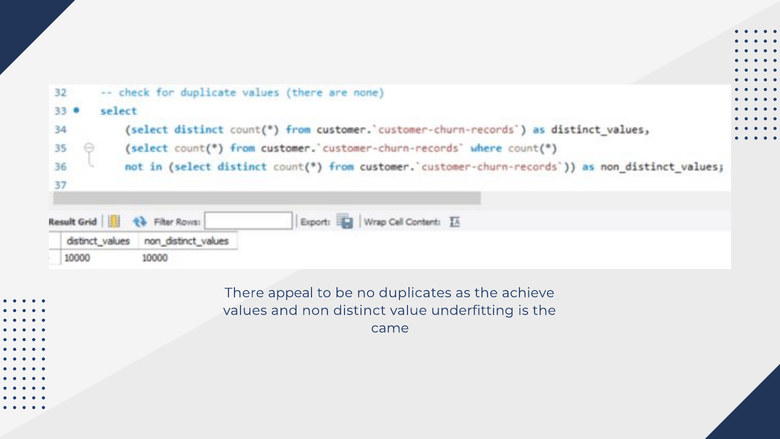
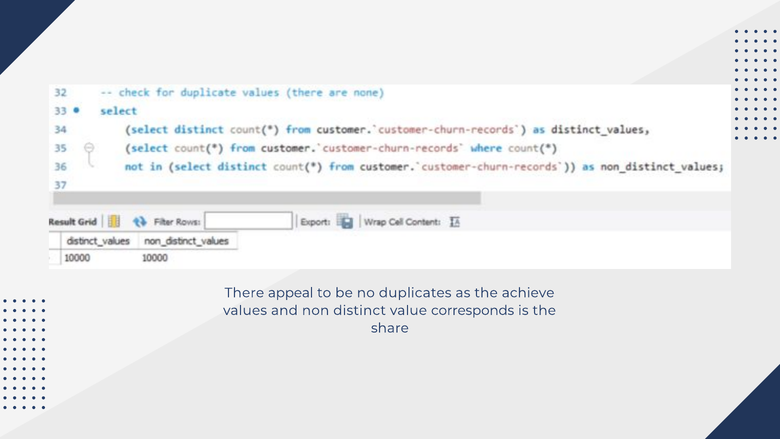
underfitting: underfitting -> corresponds
came: came -> share
